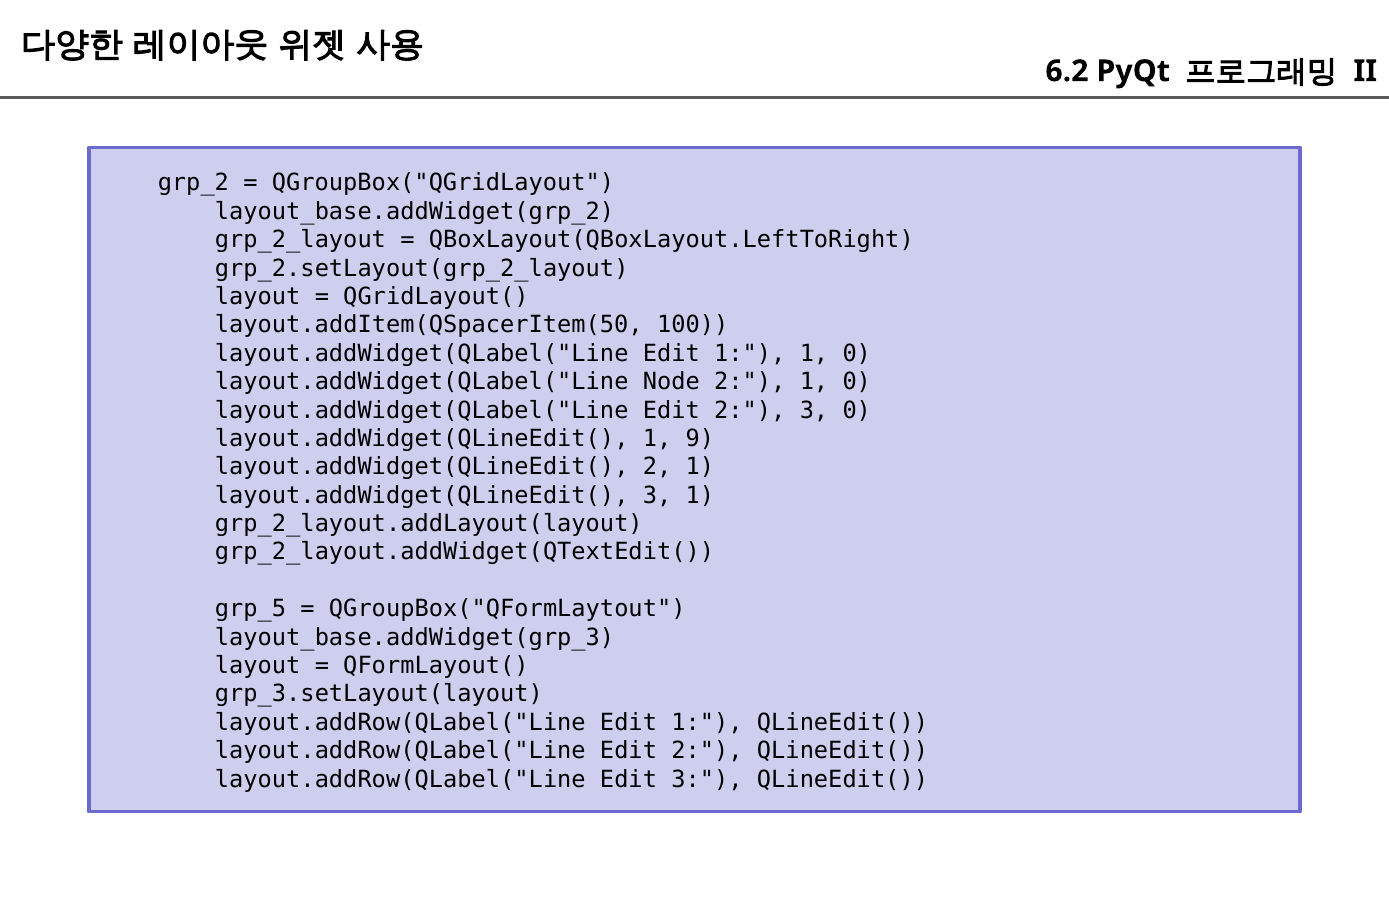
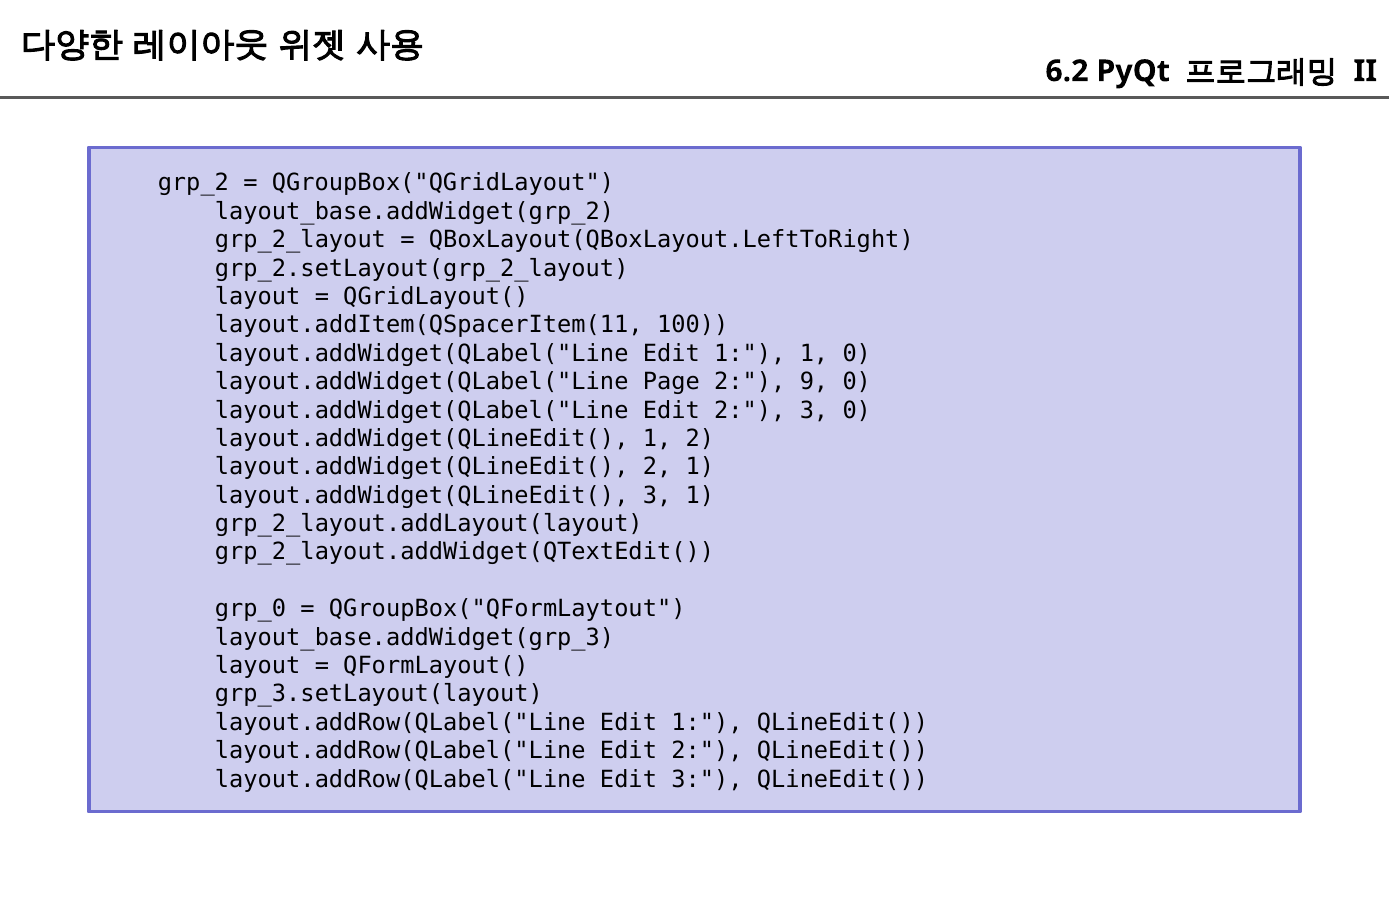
layout.addItem(QSpacerItem(50: layout.addItem(QSpacerItem(50 -> layout.addItem(QSpacerItem(11
Node: Node -> Page
1 at (814, 382): 1 -> 9
1 9: 9 -> 2
grp_5: grp_5 -> grp_0
